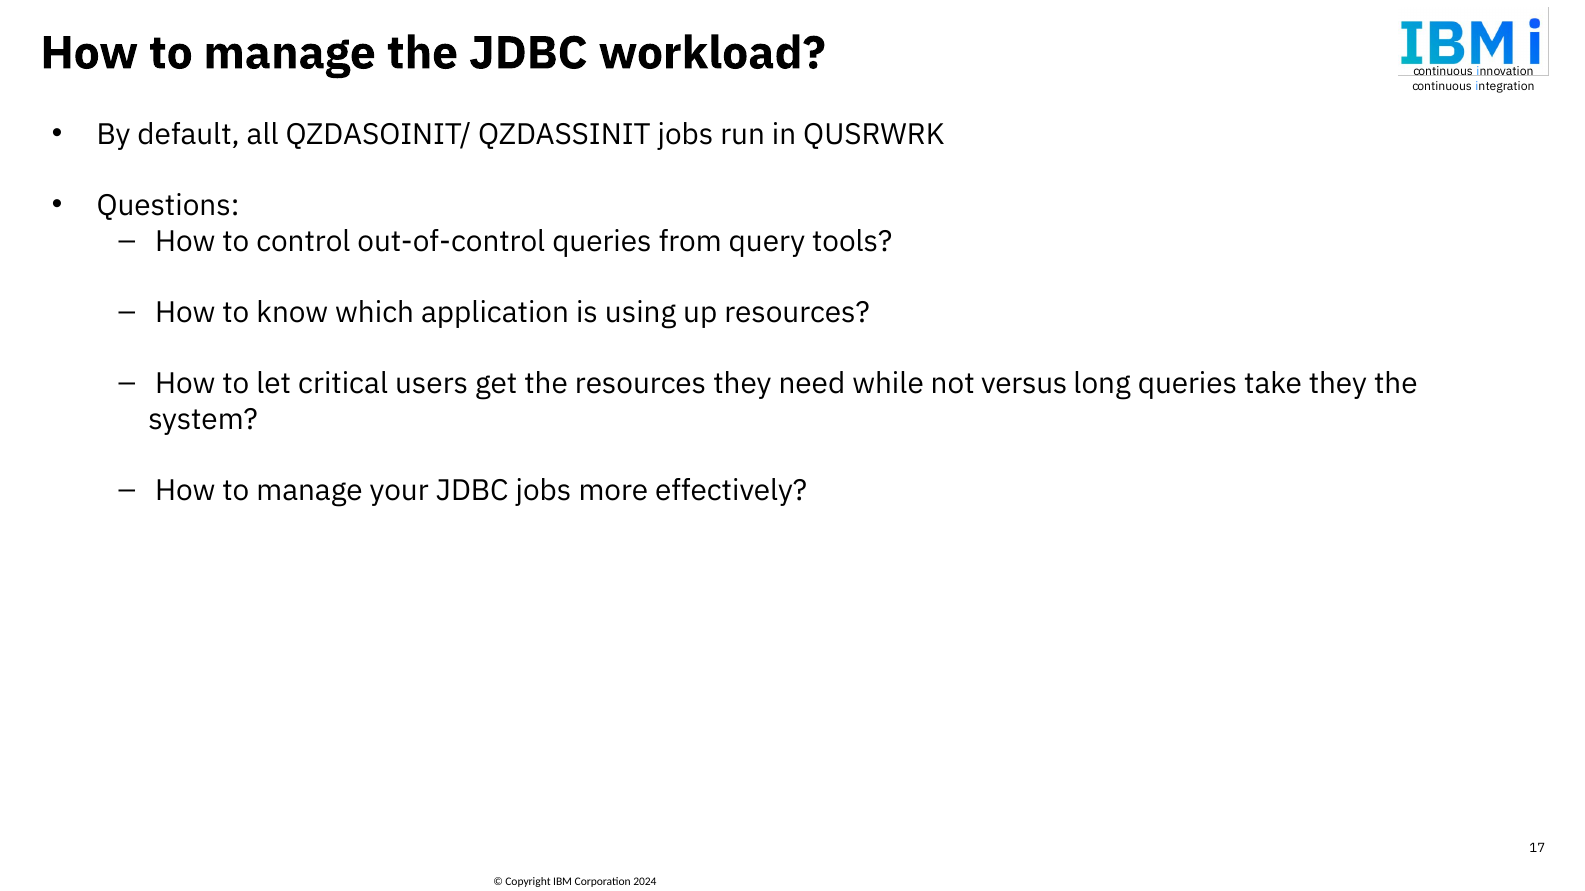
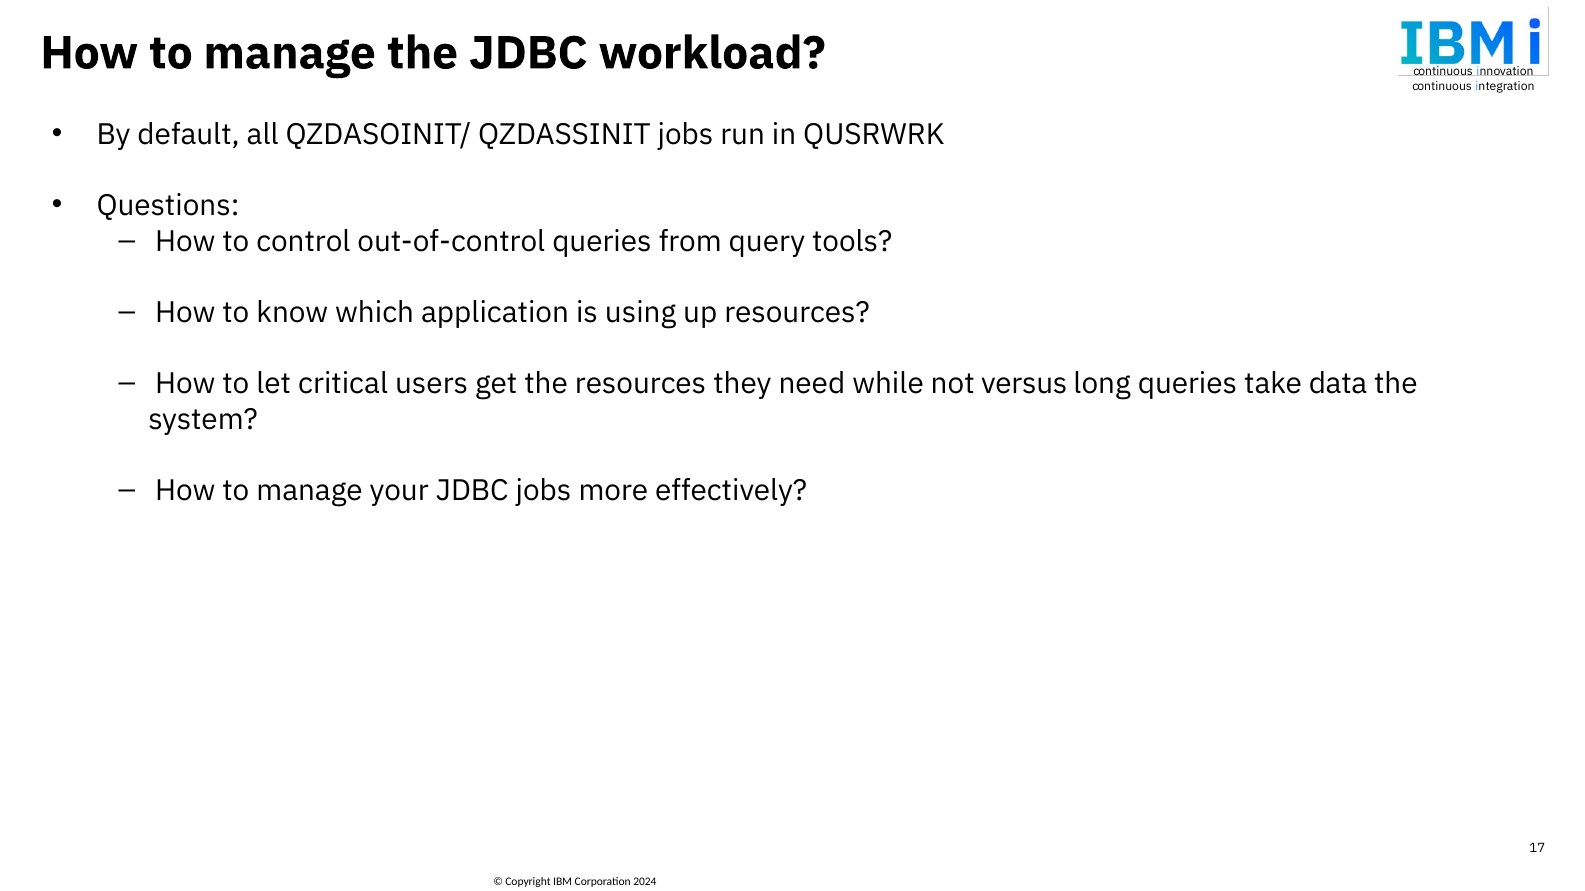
take they: they -> data
